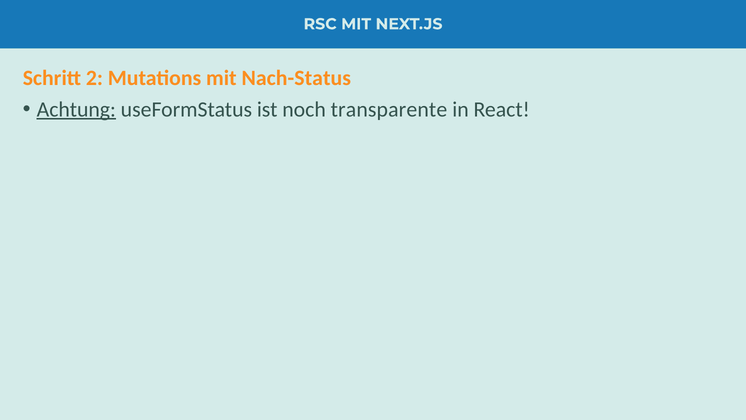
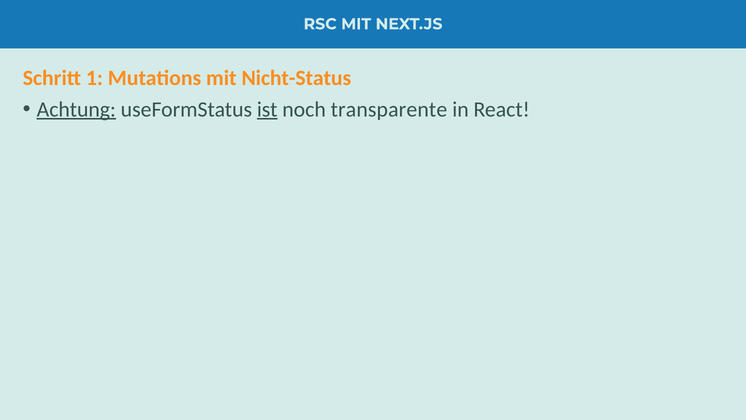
2: 2 -> 1
Nach-Status: Nach-Status -> Nicht-Status
ist underline: none -> present
